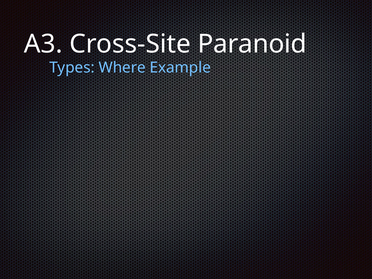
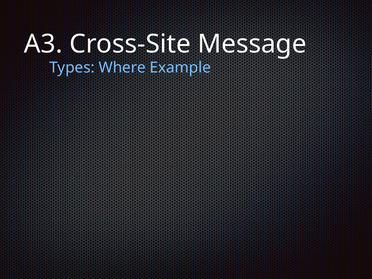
Paranoid: Paranoid -> Message
